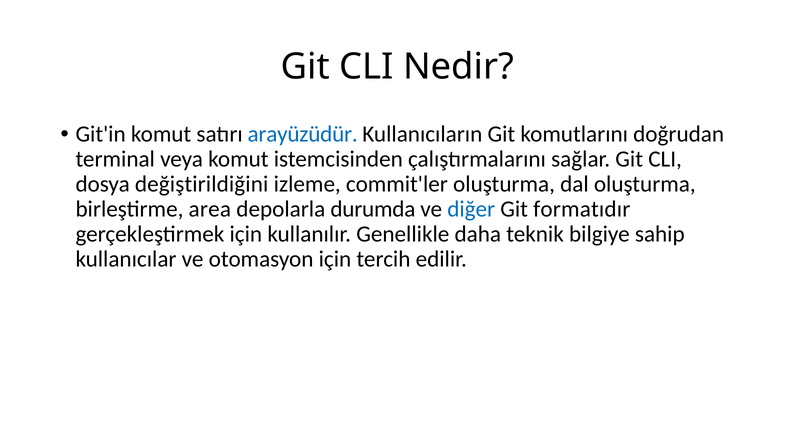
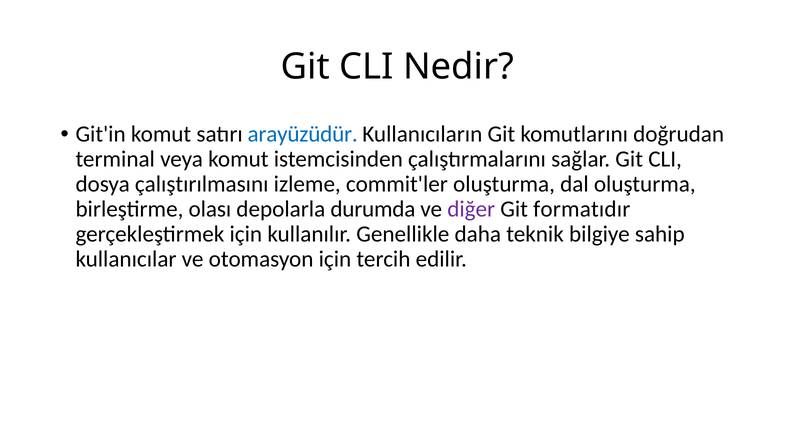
değiştirildiğini: değiştirildiğini -> çalıştırılmasını
area: area -> olası
diğer colour: blue -> purple
